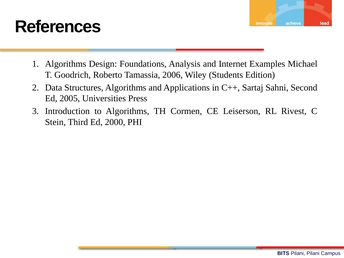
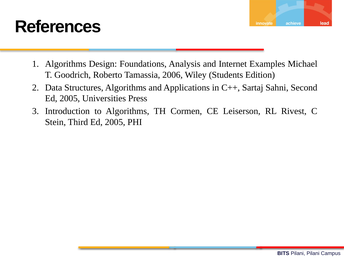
Third Ed 2000: 2000 -> 2005
